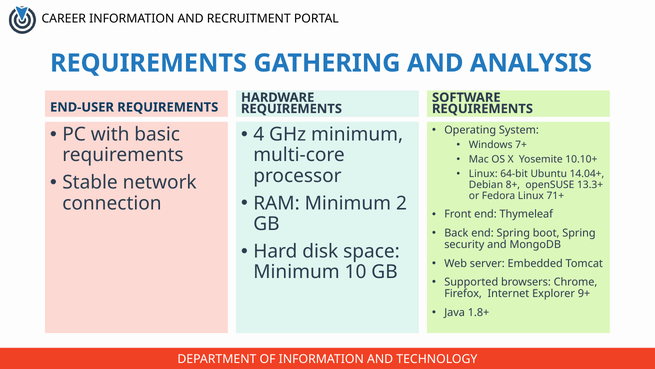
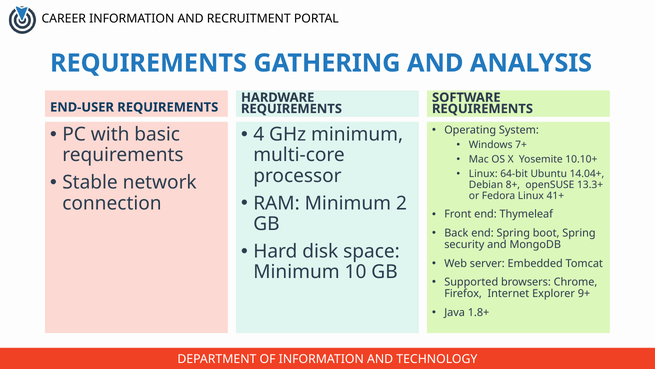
71+: 71+ -> 41+
